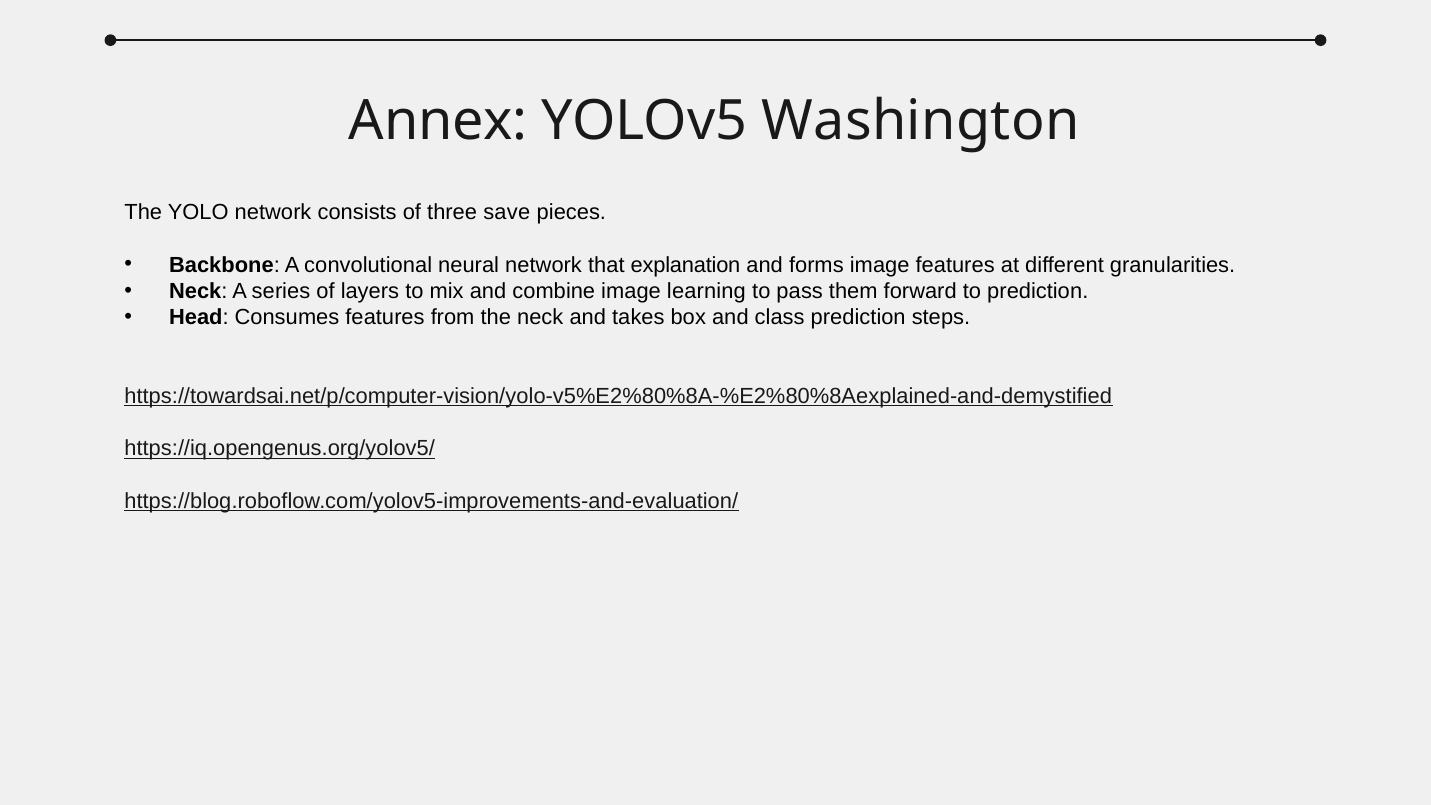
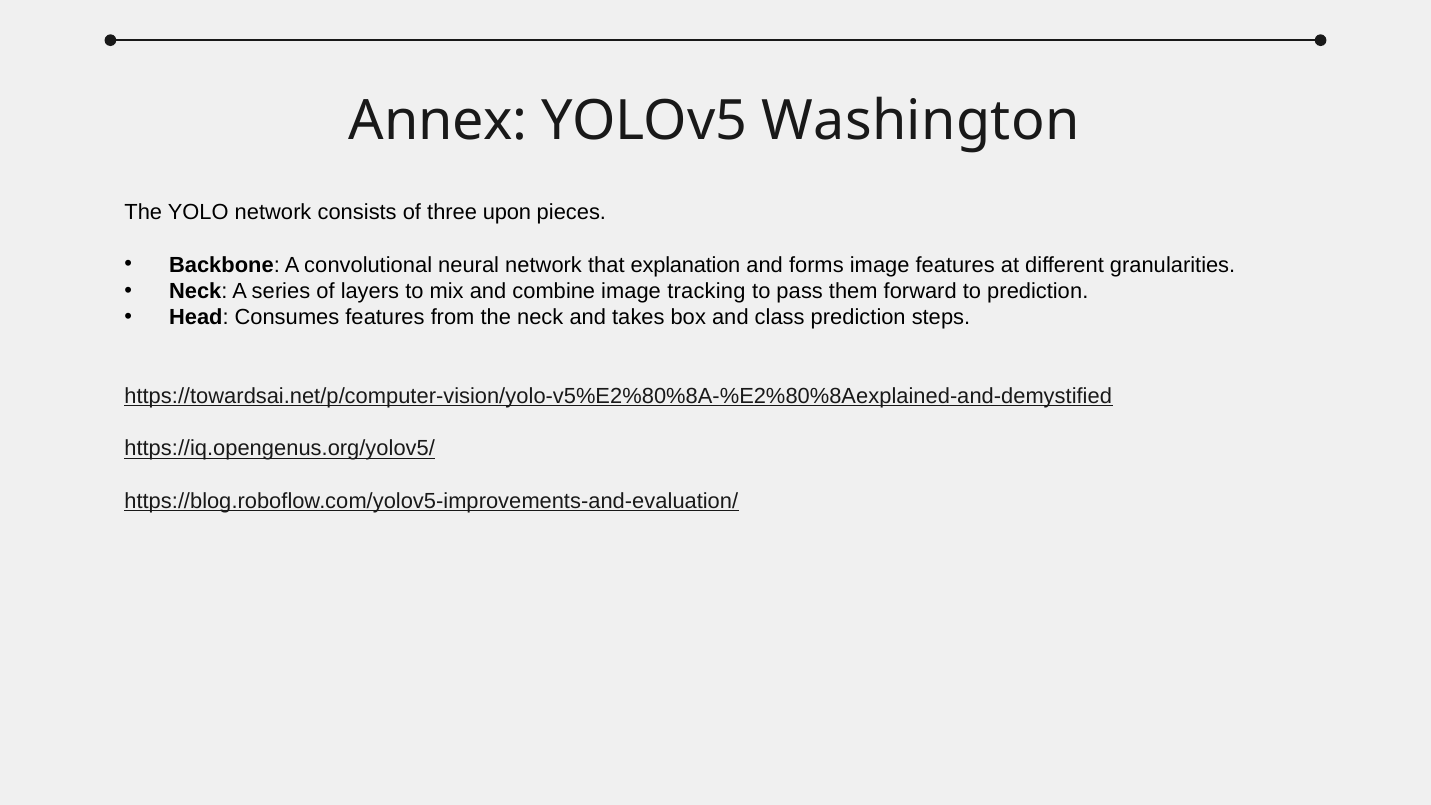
save: save -> upon
learning: learning -> tracking
